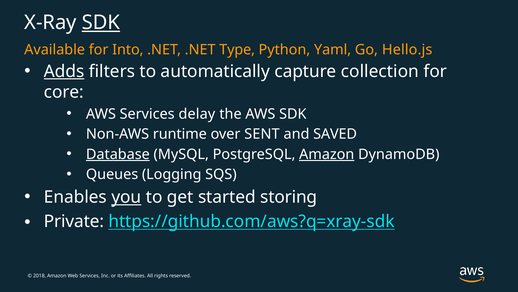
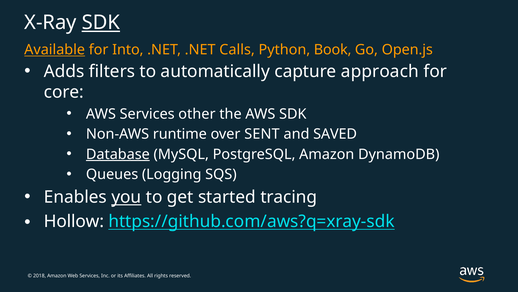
Available underline: none -> present
Type: Type -> Calls
Yaml: Yaml -> Book
Hello.js: Hello.js -> Open.js
Adds underline: present -> none
collection: collection -> approach
delay: delay -> other
Amazon at (327, 154) underline: present -> none
storing: storing -> tracing
Private: Private -> Hollow
